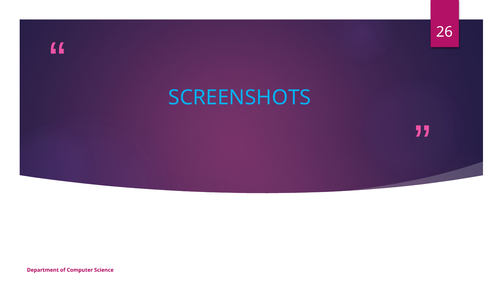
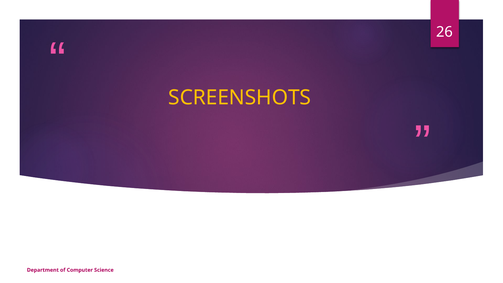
SCREENSHOTS colour: light blue -> yellow
